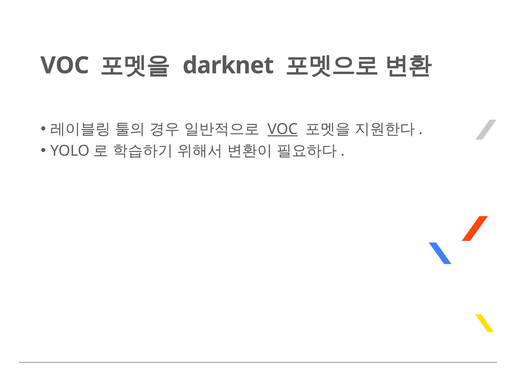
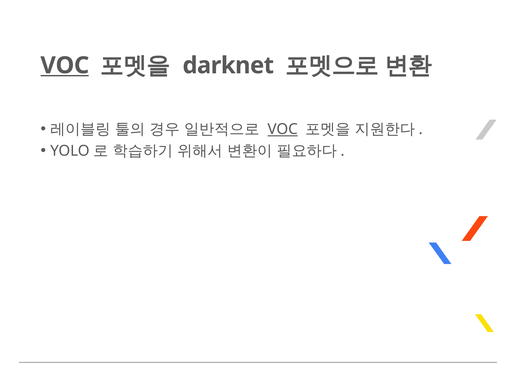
VOC at (65, 65) underline: none -> present
